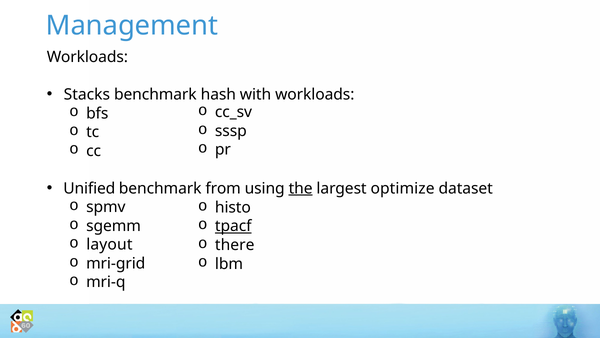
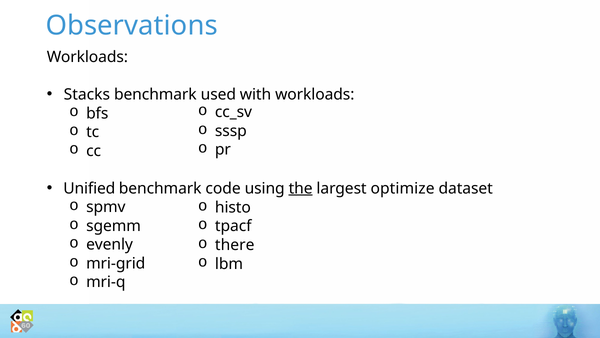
Management: Management -> Observations
hash: hash -> used
from: from -> code
tpacf underline: present -> none
layout: layout -> evenly
